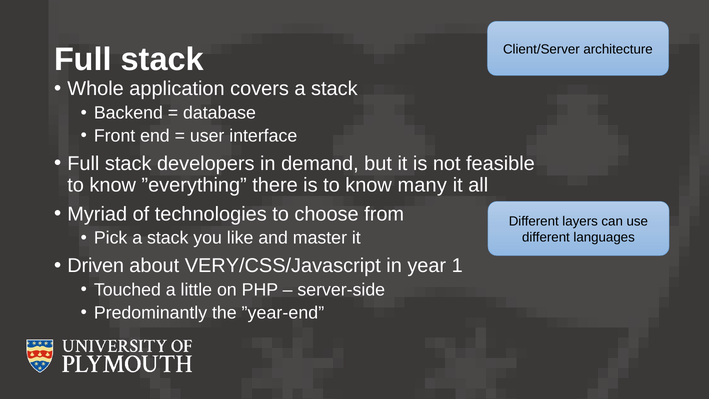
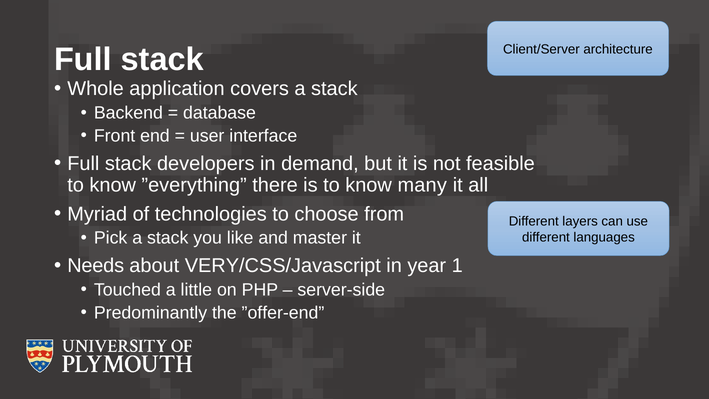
Driven: Driven -> Needs
”year-end: ”year-end -> ”offer-end
